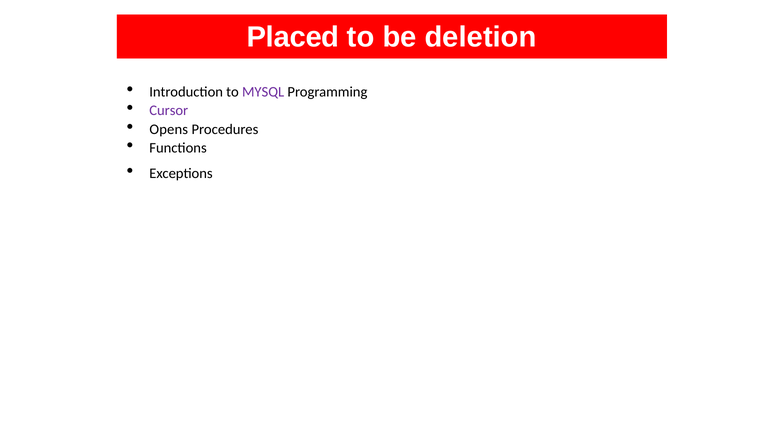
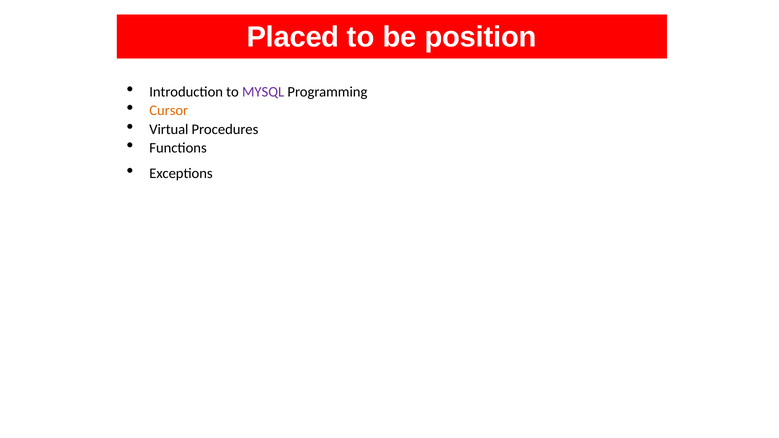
deletion: deletion -> position
Cursor colour: purple -> orange
Opens: Opens -> Virtual
